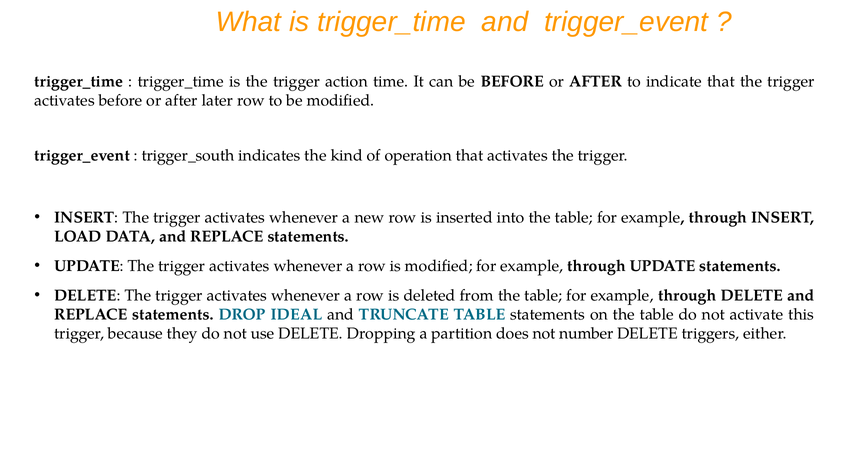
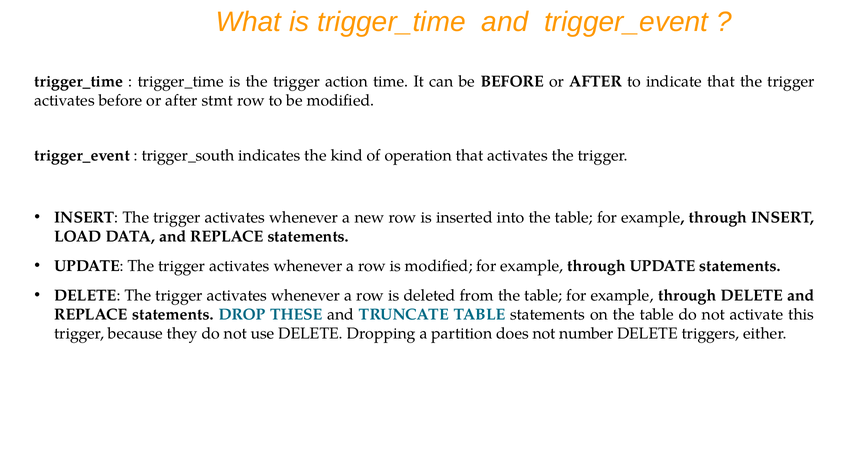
later: later -> stmt
IDEAL: IDEAL -> THESE
